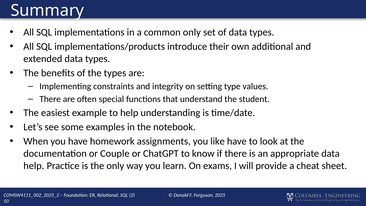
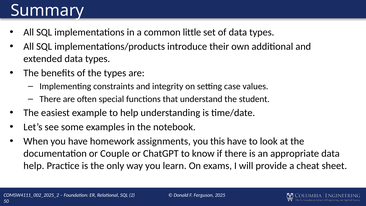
common only: only -> little
type: type -> case
like: like -> this
